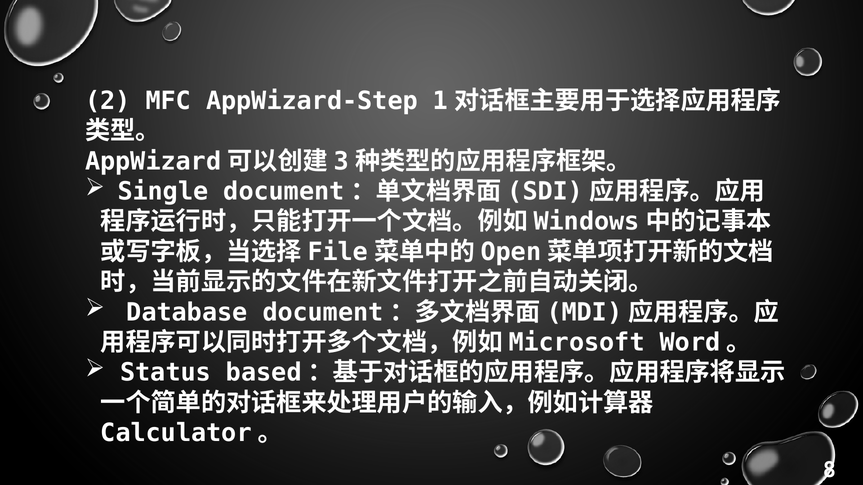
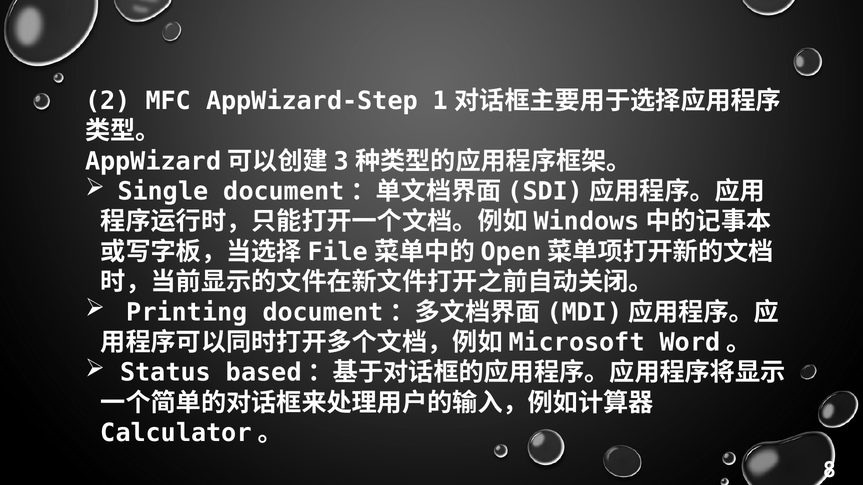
Database: Database -> Printing
